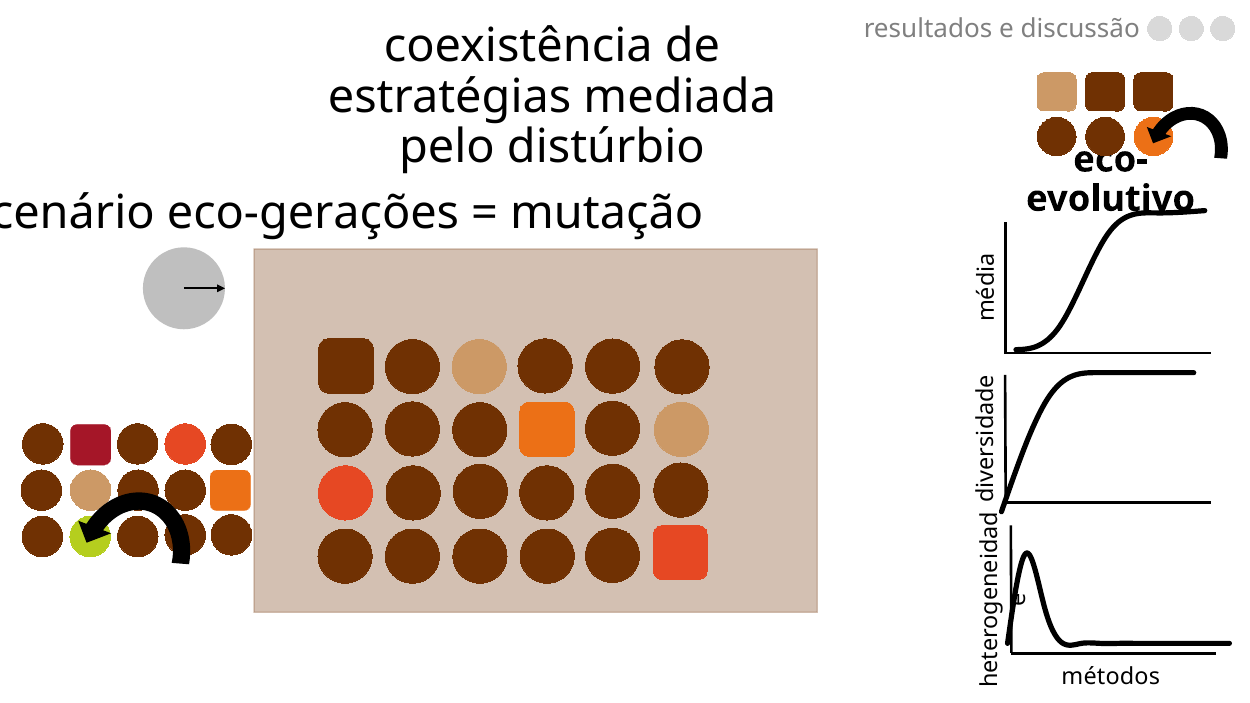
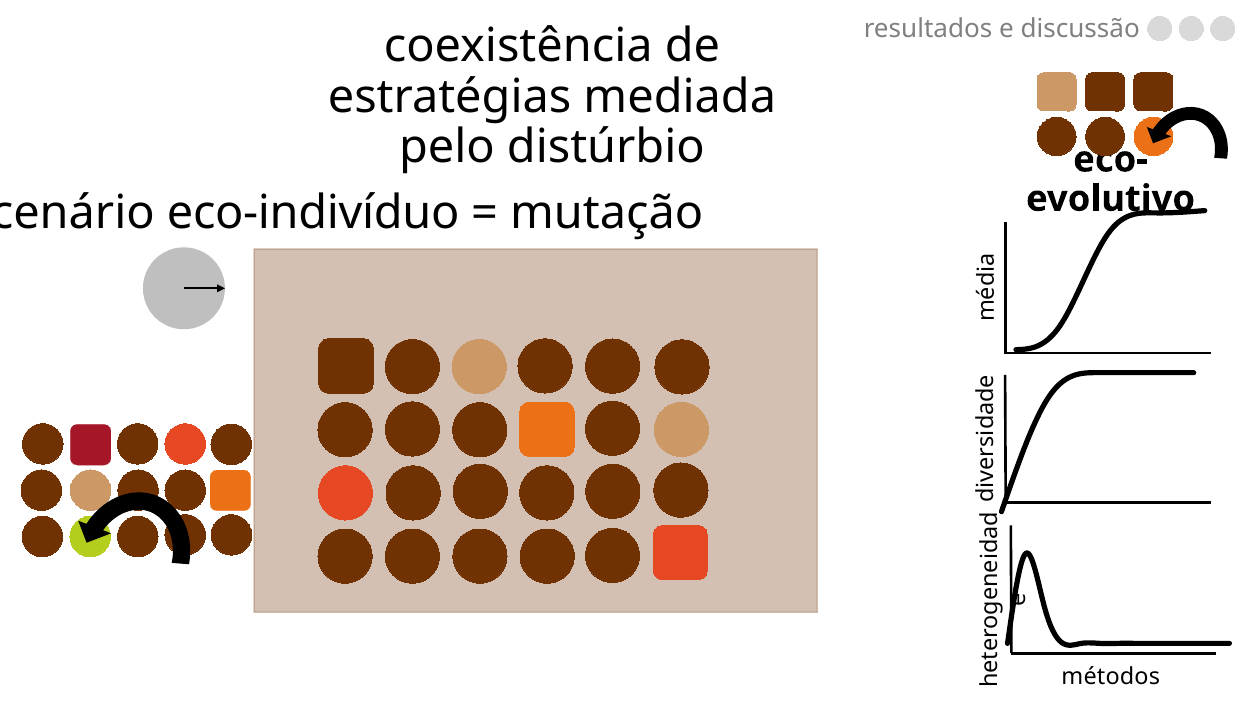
eco-gerações: eco-gerações -> eco-indivíduo
